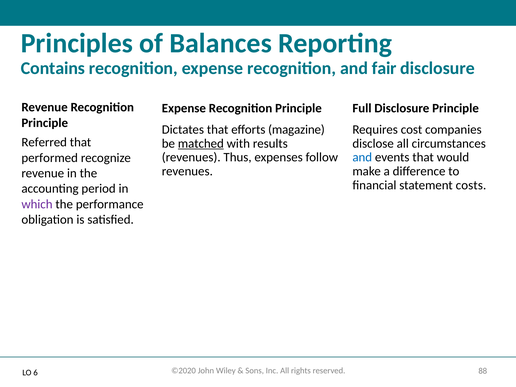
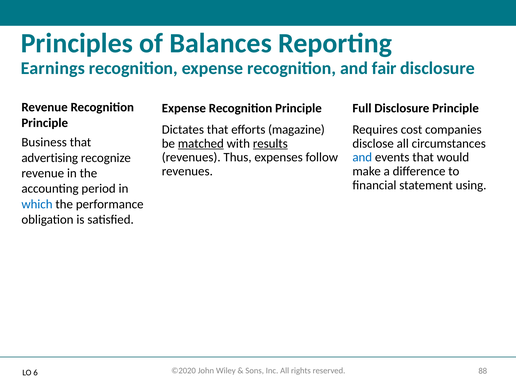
Contains: Contains -> Earnings
Referred: Referred -> Business
results underline: none -> present
performed: performed -> advertising
costs: costs -> using
which colour: purple -> blue
